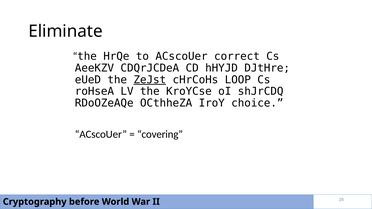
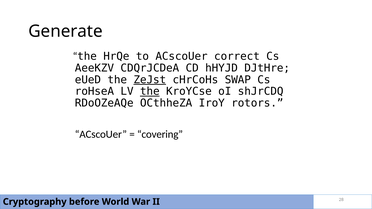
Eliminate: Eliminate -> Generate
LOOP: LOOP -> SWAP
the at (150, 92) underline: none -> present
choice: choice -> rotors
